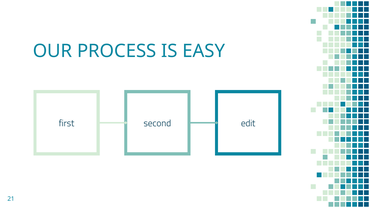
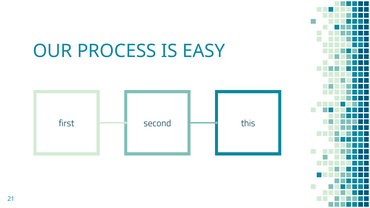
edit: edit -> this
